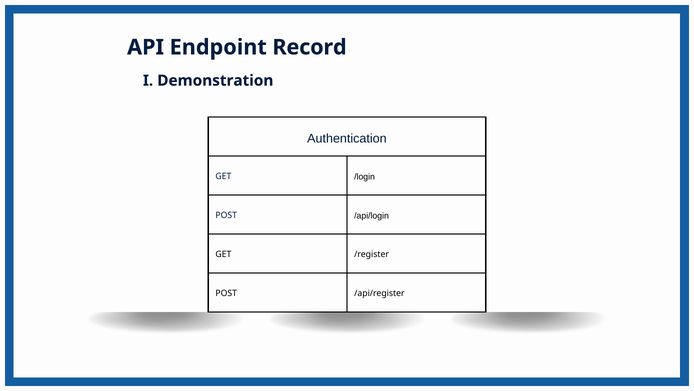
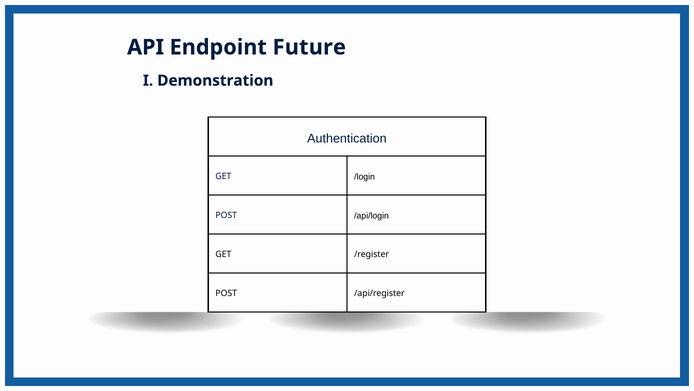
Record: Record -> Future
